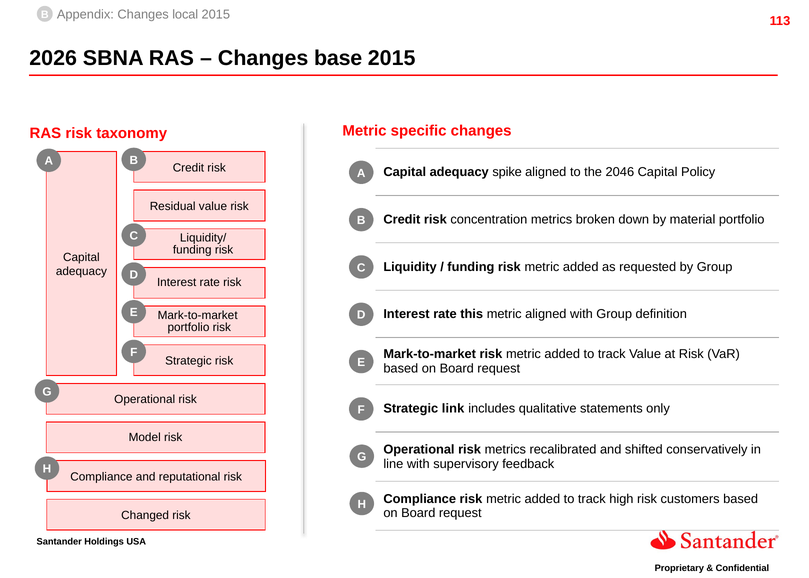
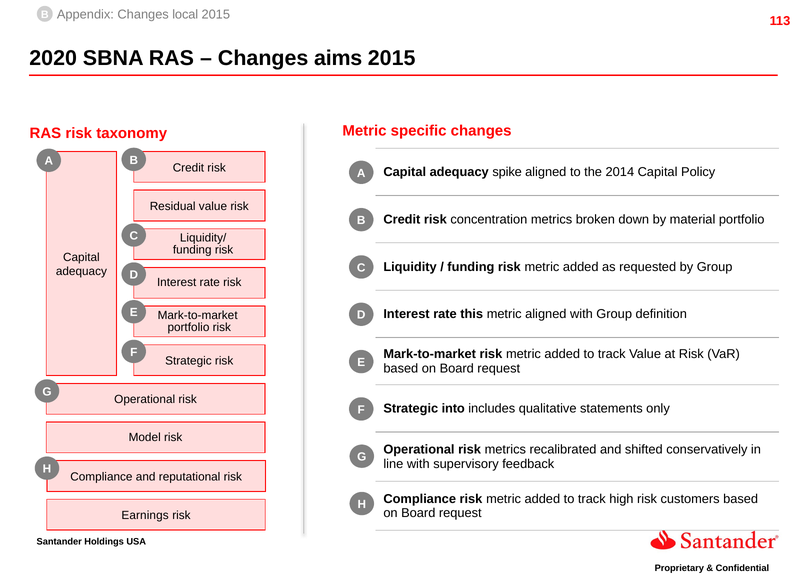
2026: 2026 -> 2020
base: base -> aims
2046: 2046 -> 2014
link: link -> into
Changed: Changed -> Earnings
